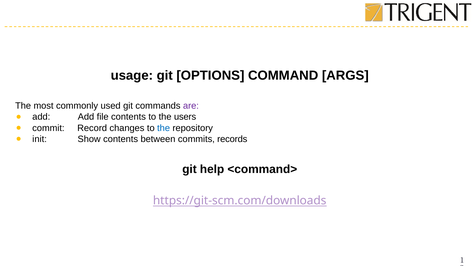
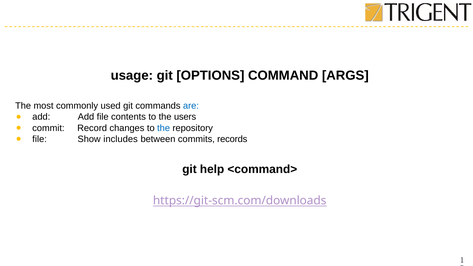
are colour: purple -> blue
init at (40, 139): init -> file
Show contents: contents -> includes
